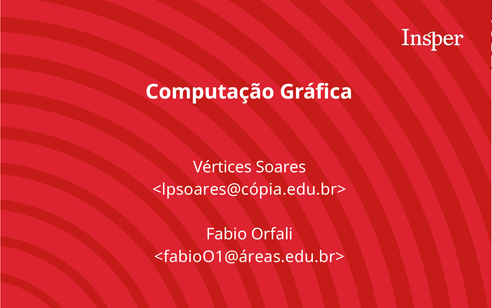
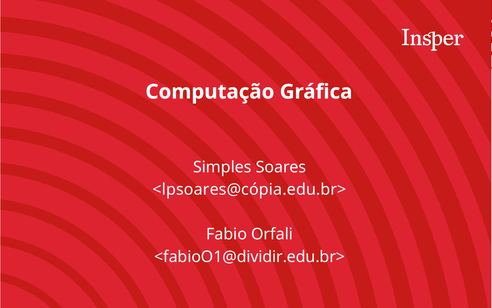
Vértices: Vértices -> Simples
<fabioO1@áreas.edu.br>: <fabioO1@áreas.edu.br> -> <fabioO1@dividir.edu.br>
